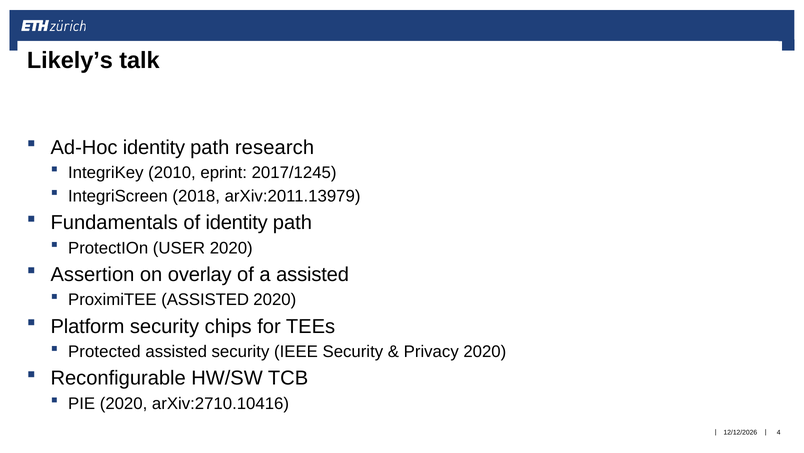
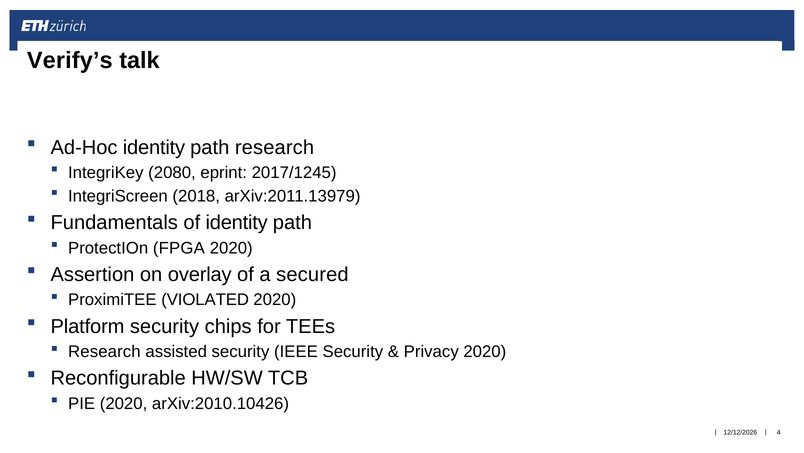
Likely’s: Likely’s -> Verify’s
2010: 2010 -> 2080
USER: USER -> FPGA
a assisted: assisted -> secured
ProximiTEE ASSISTED: ASSISTED -> VIOLATED
Protected at (104, 351): Protected -> Research
arXiv:2710.10416: arXiv:2710.10416 -> arXiv:2010.10426
